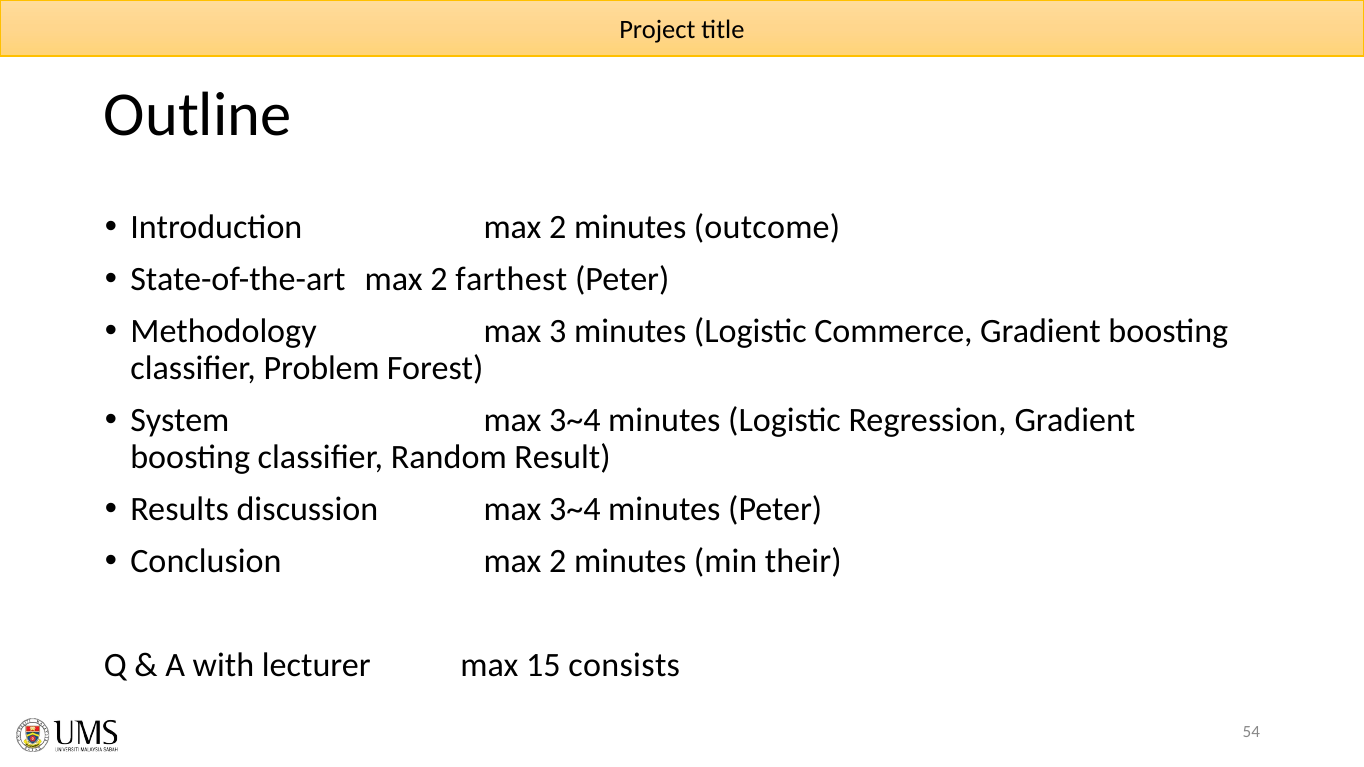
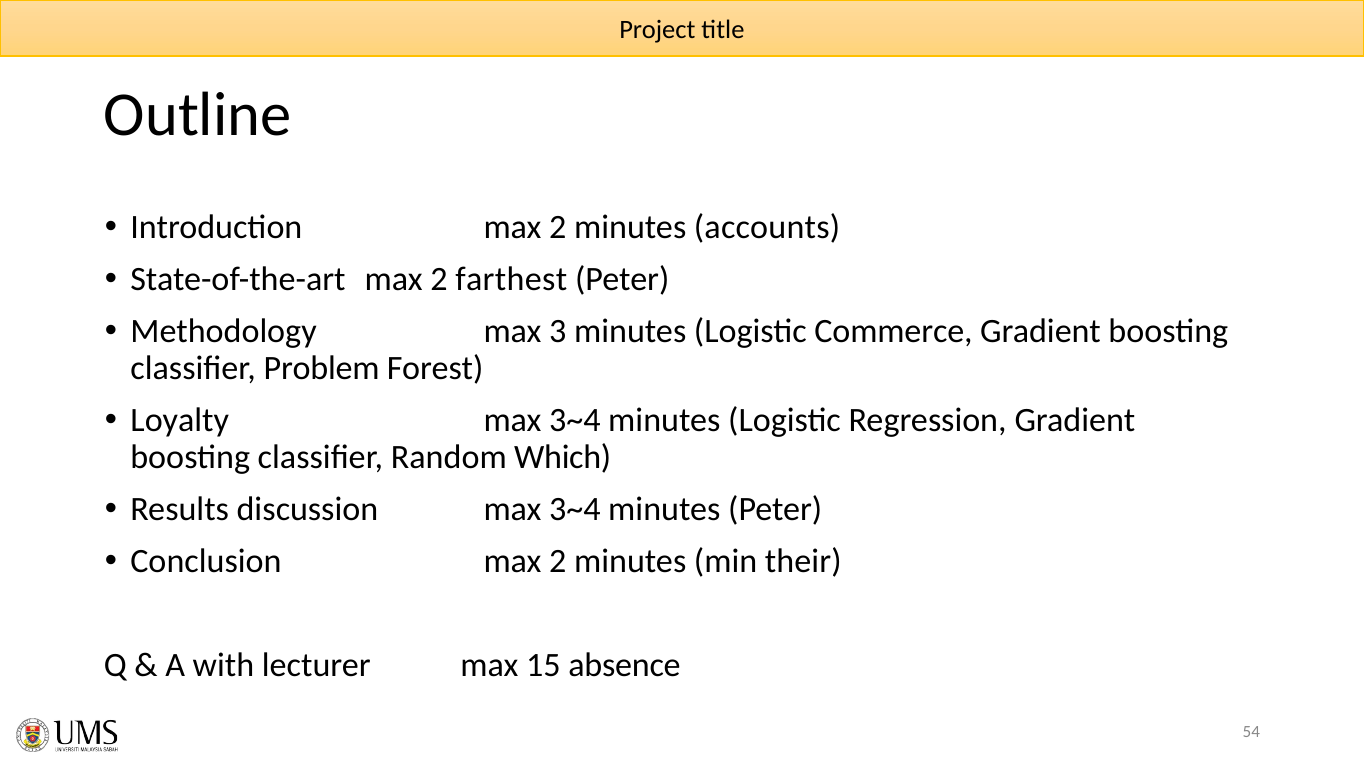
outcome: outcome -> accounts
System: System -> Loyalty
Result: Result -> Which
consists: consists -> absence
